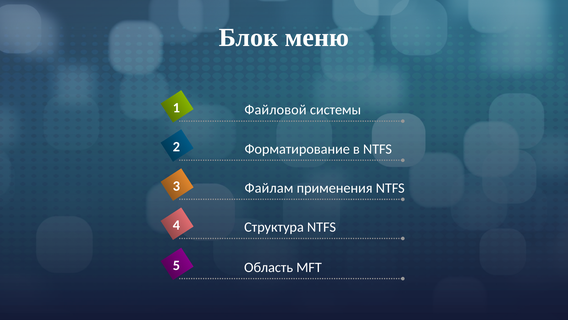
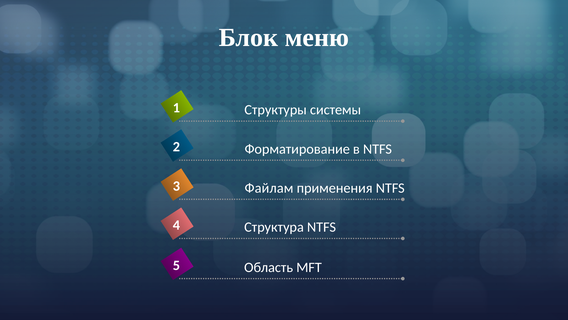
Файловой: Файловой -> Структуры
